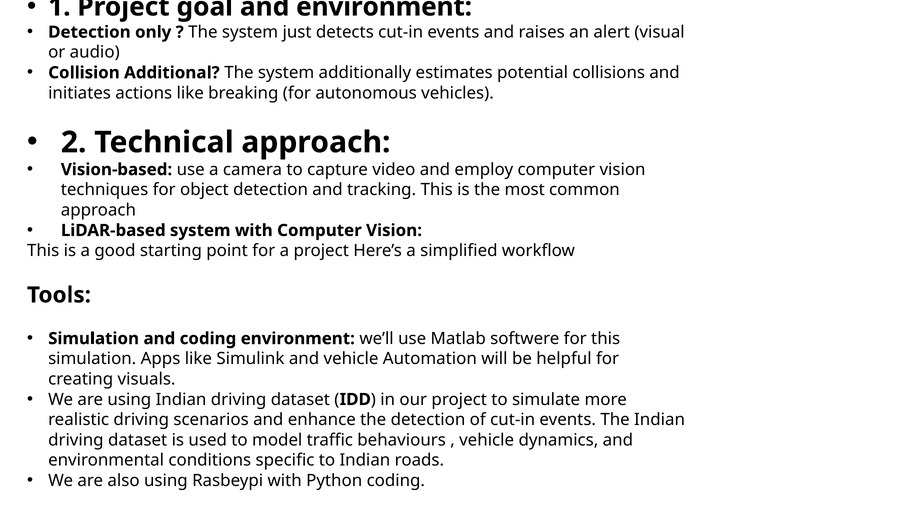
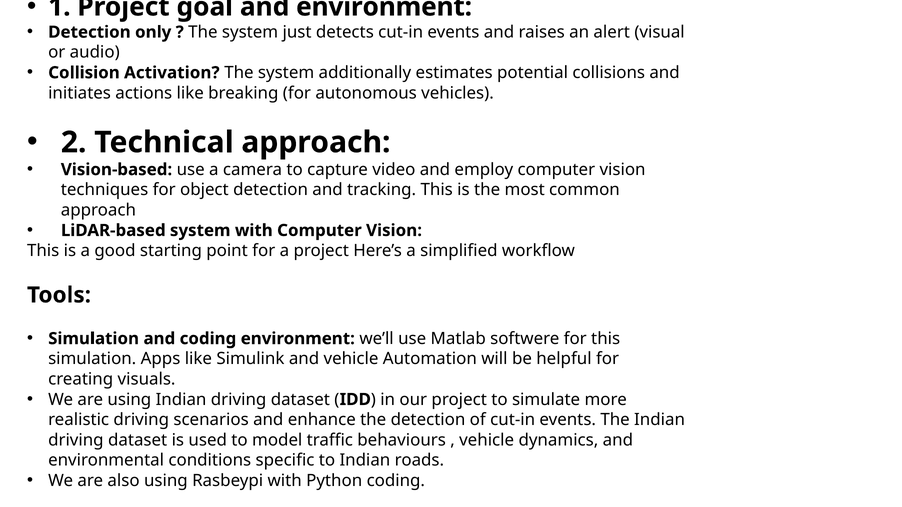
Additional: Additional -> Activation
